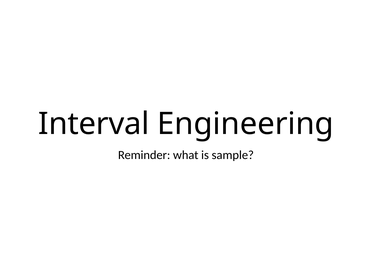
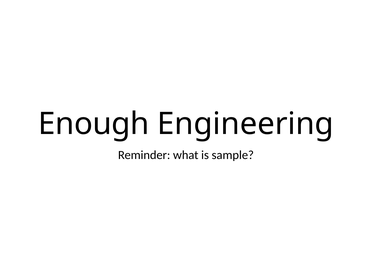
Interval: Interval -> Enough
